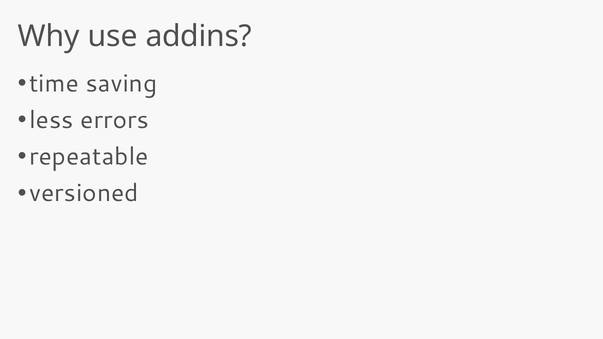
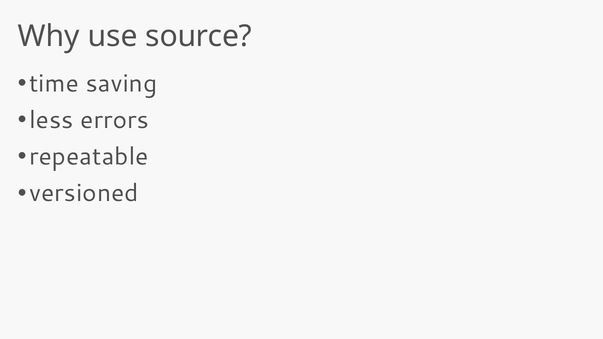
addins: addins -> source
